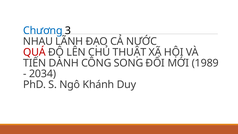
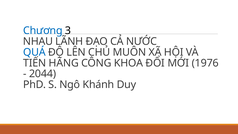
QUÁ colour: red -> blue
THUẬT: THUẬT -> MUÔN
DÀNH: DÀNH -> HÃNG
SONG: SONG -> KHOA
1989: 1989 -> 1976
2034: 2034 -> 2044
